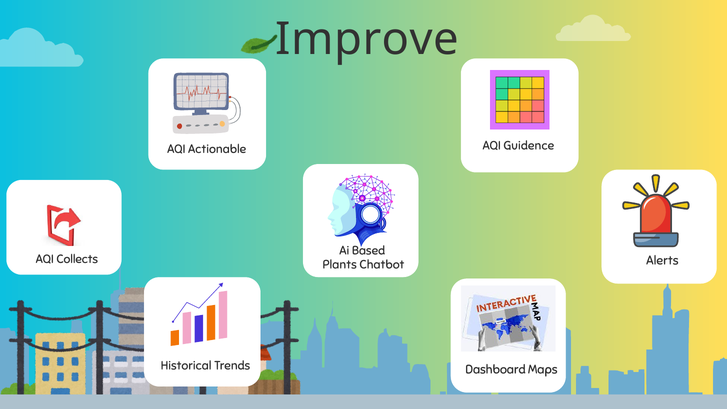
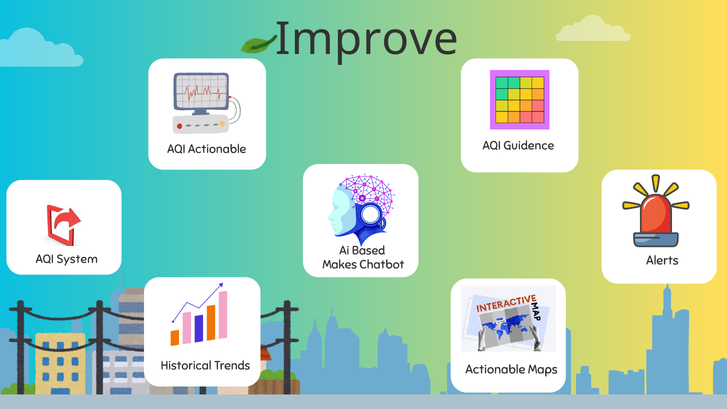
Collects: Collects -> System
Plants: Plants -> Makes
Dashboard at (495, 369): Dashboard -> Actionable
